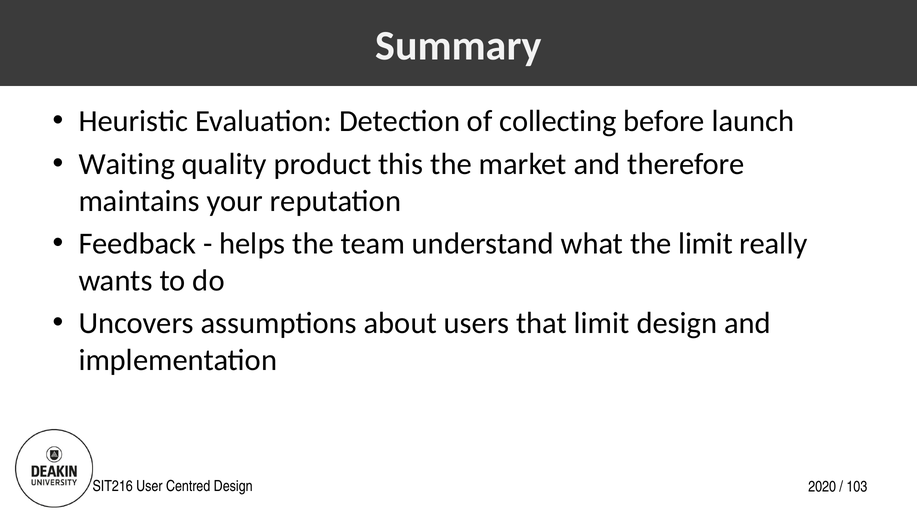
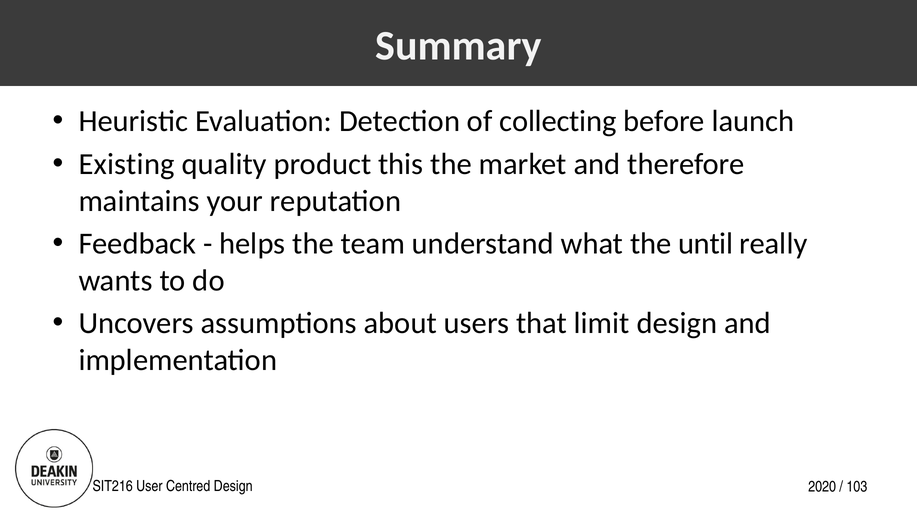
Waiting: Waiting -> Existing
the limit: limit -> until
